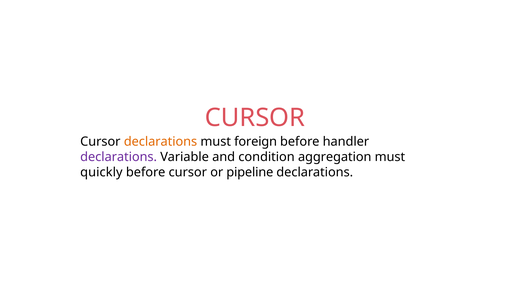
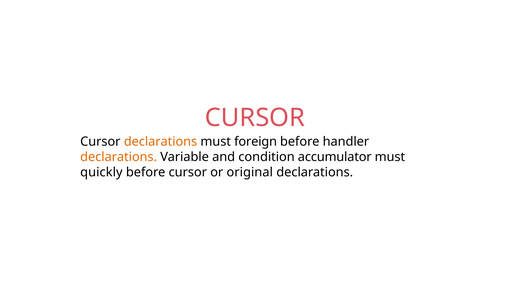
declarations at (119, 157) colour: purple -> orange
aggregation: aggregation -> accumulator
pipeline: pipeline -> original
